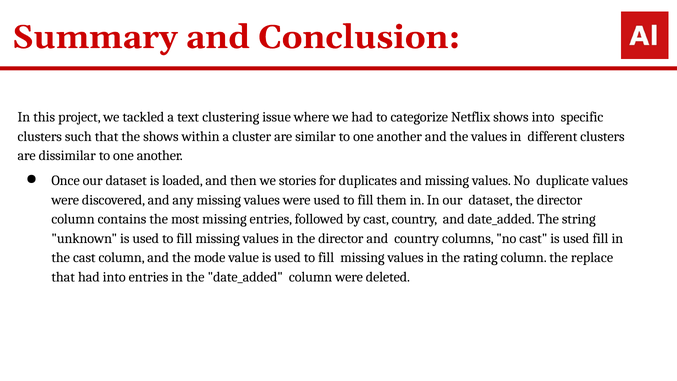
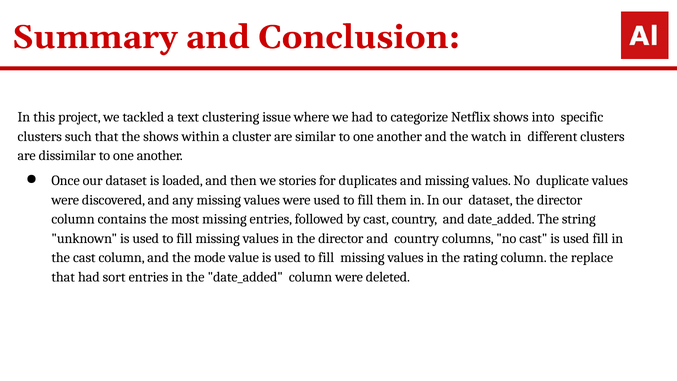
the values: values -> watch
had into: into -> sort
